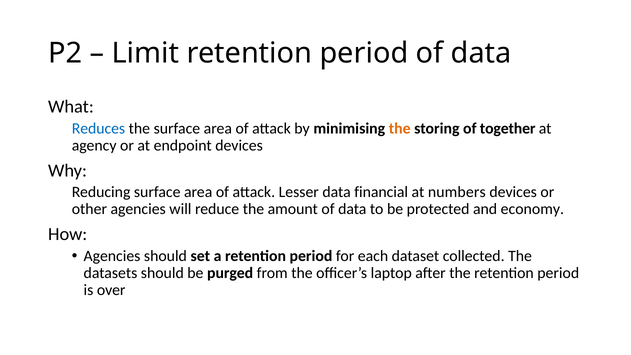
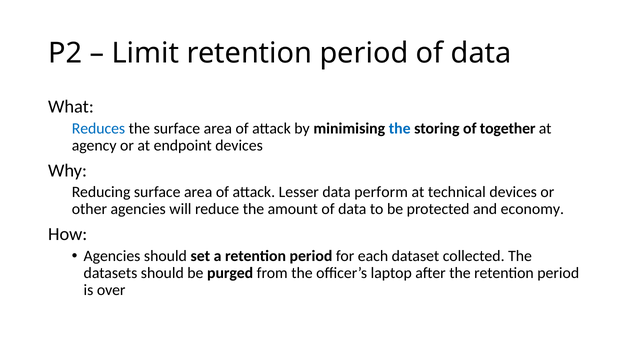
the at (400, 128) colour: orange -> blue
financial: financial -> perform
numbers: numbers -> technical
